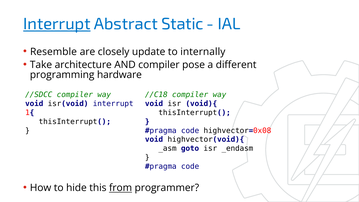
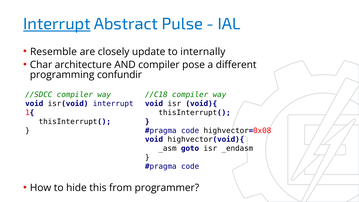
Static: Static -> Pulse
Take: Take -> Char
hardware: hardware -> confundir
from underline: present -> none
